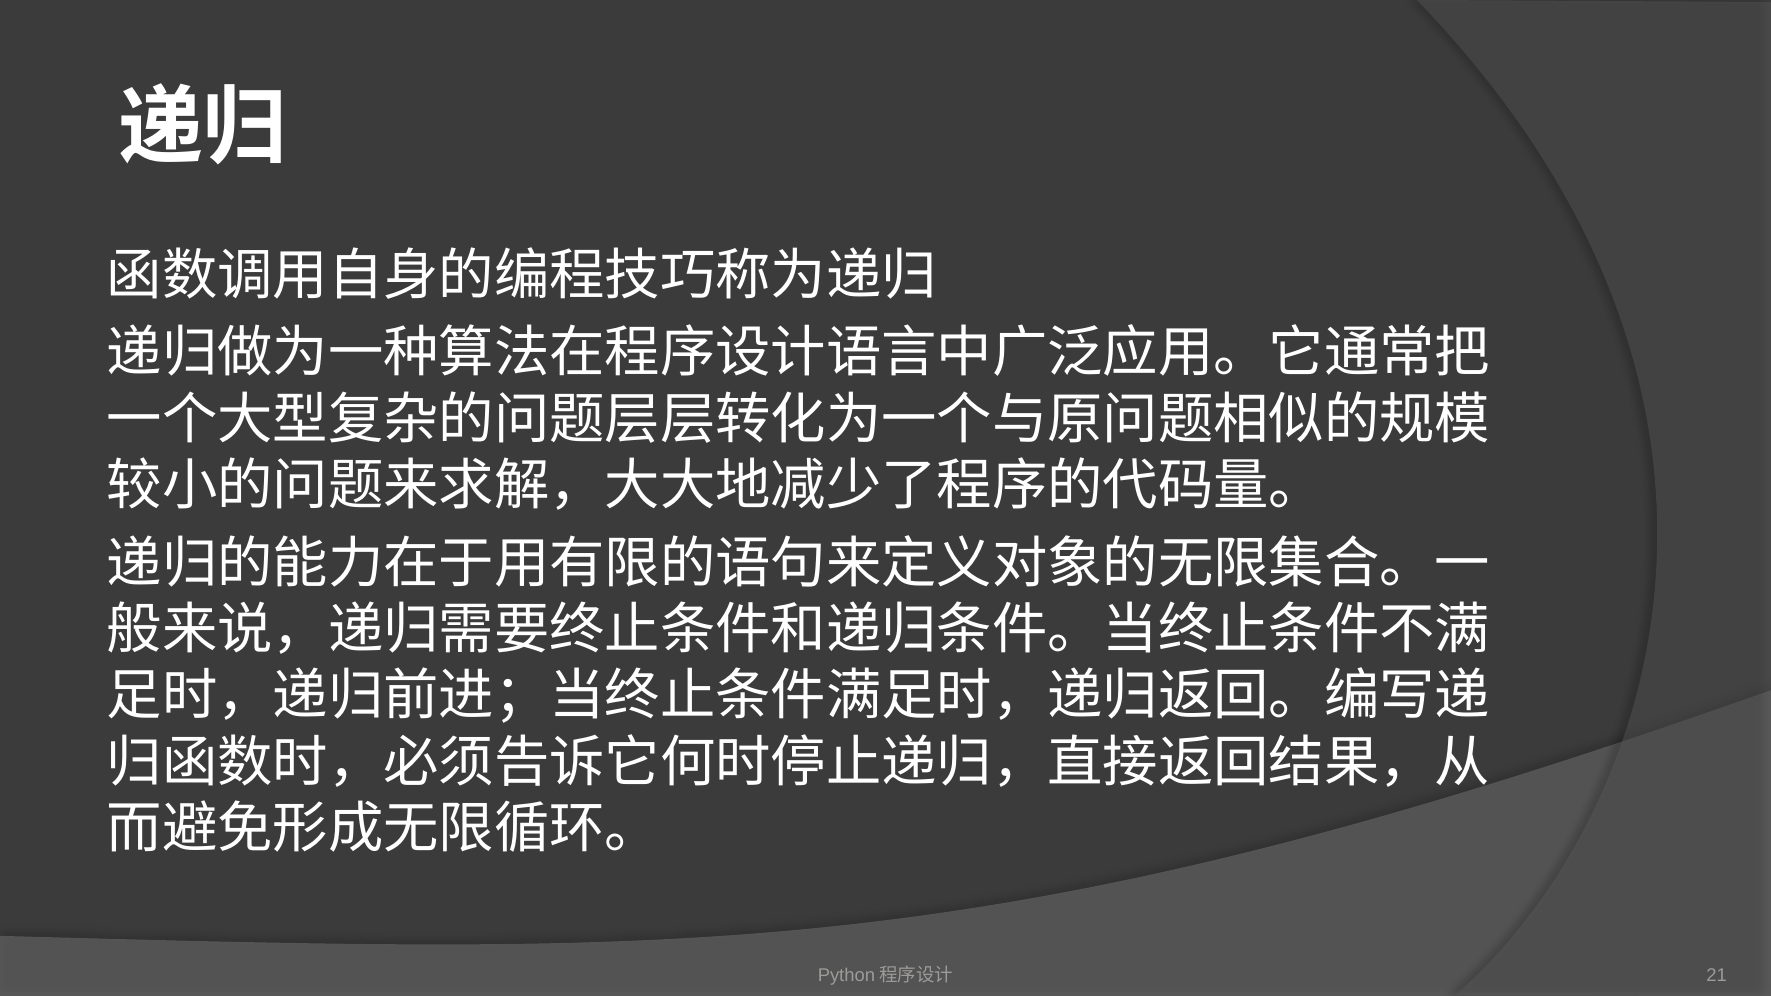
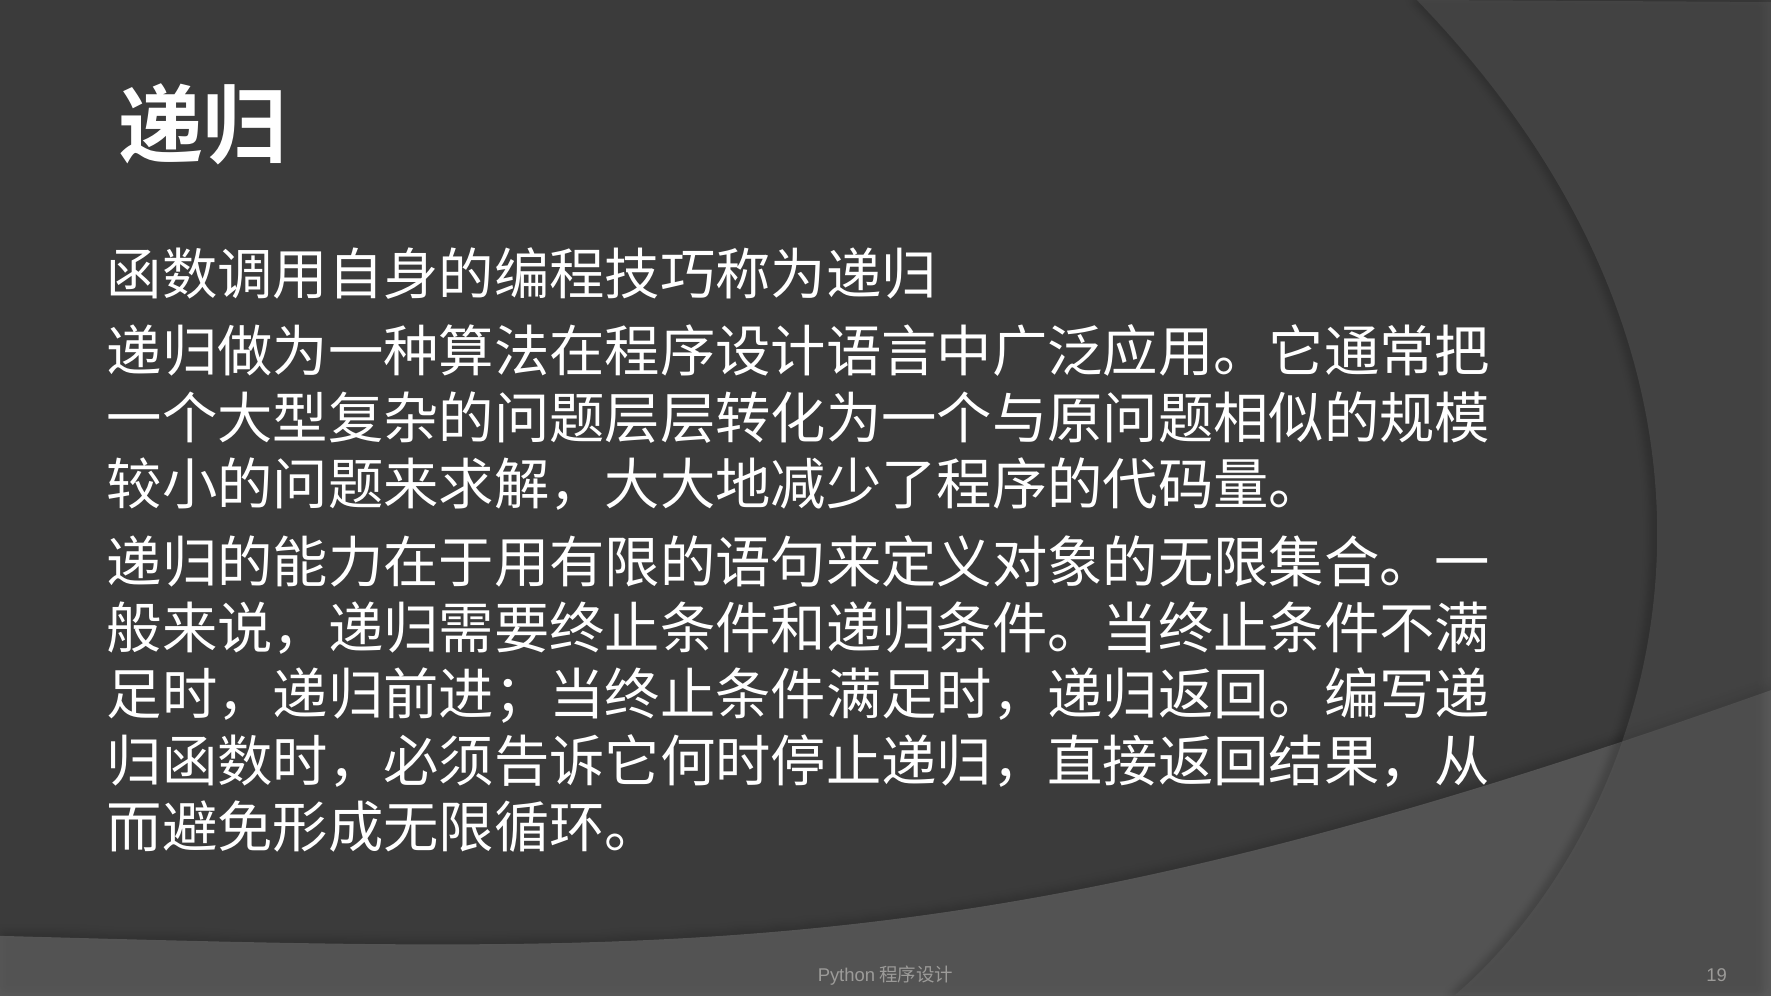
21: 21 -> 19
